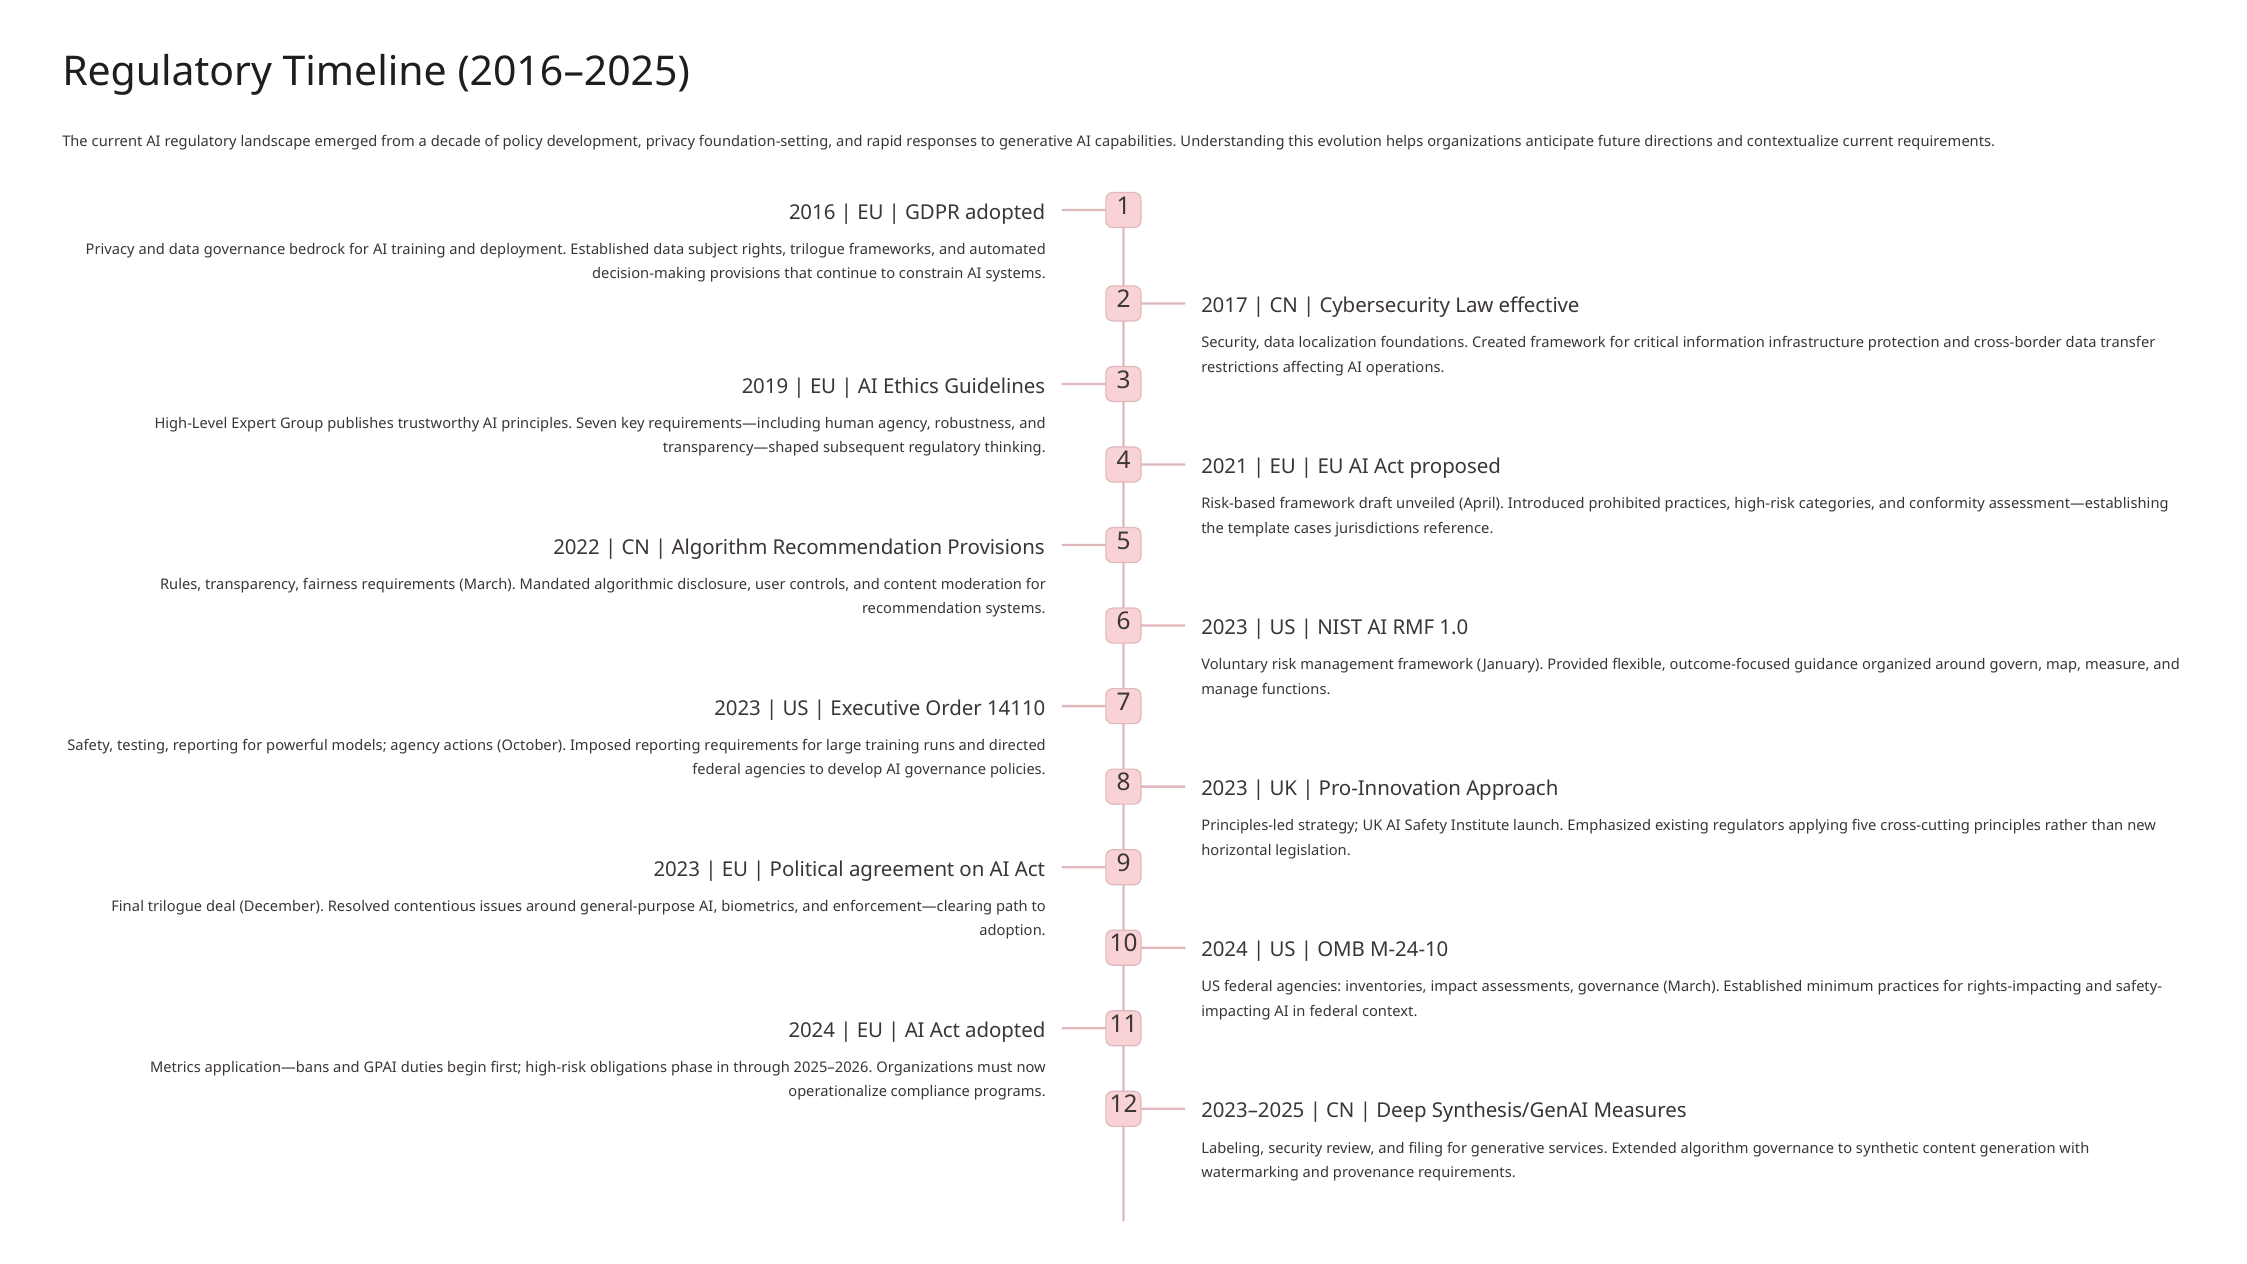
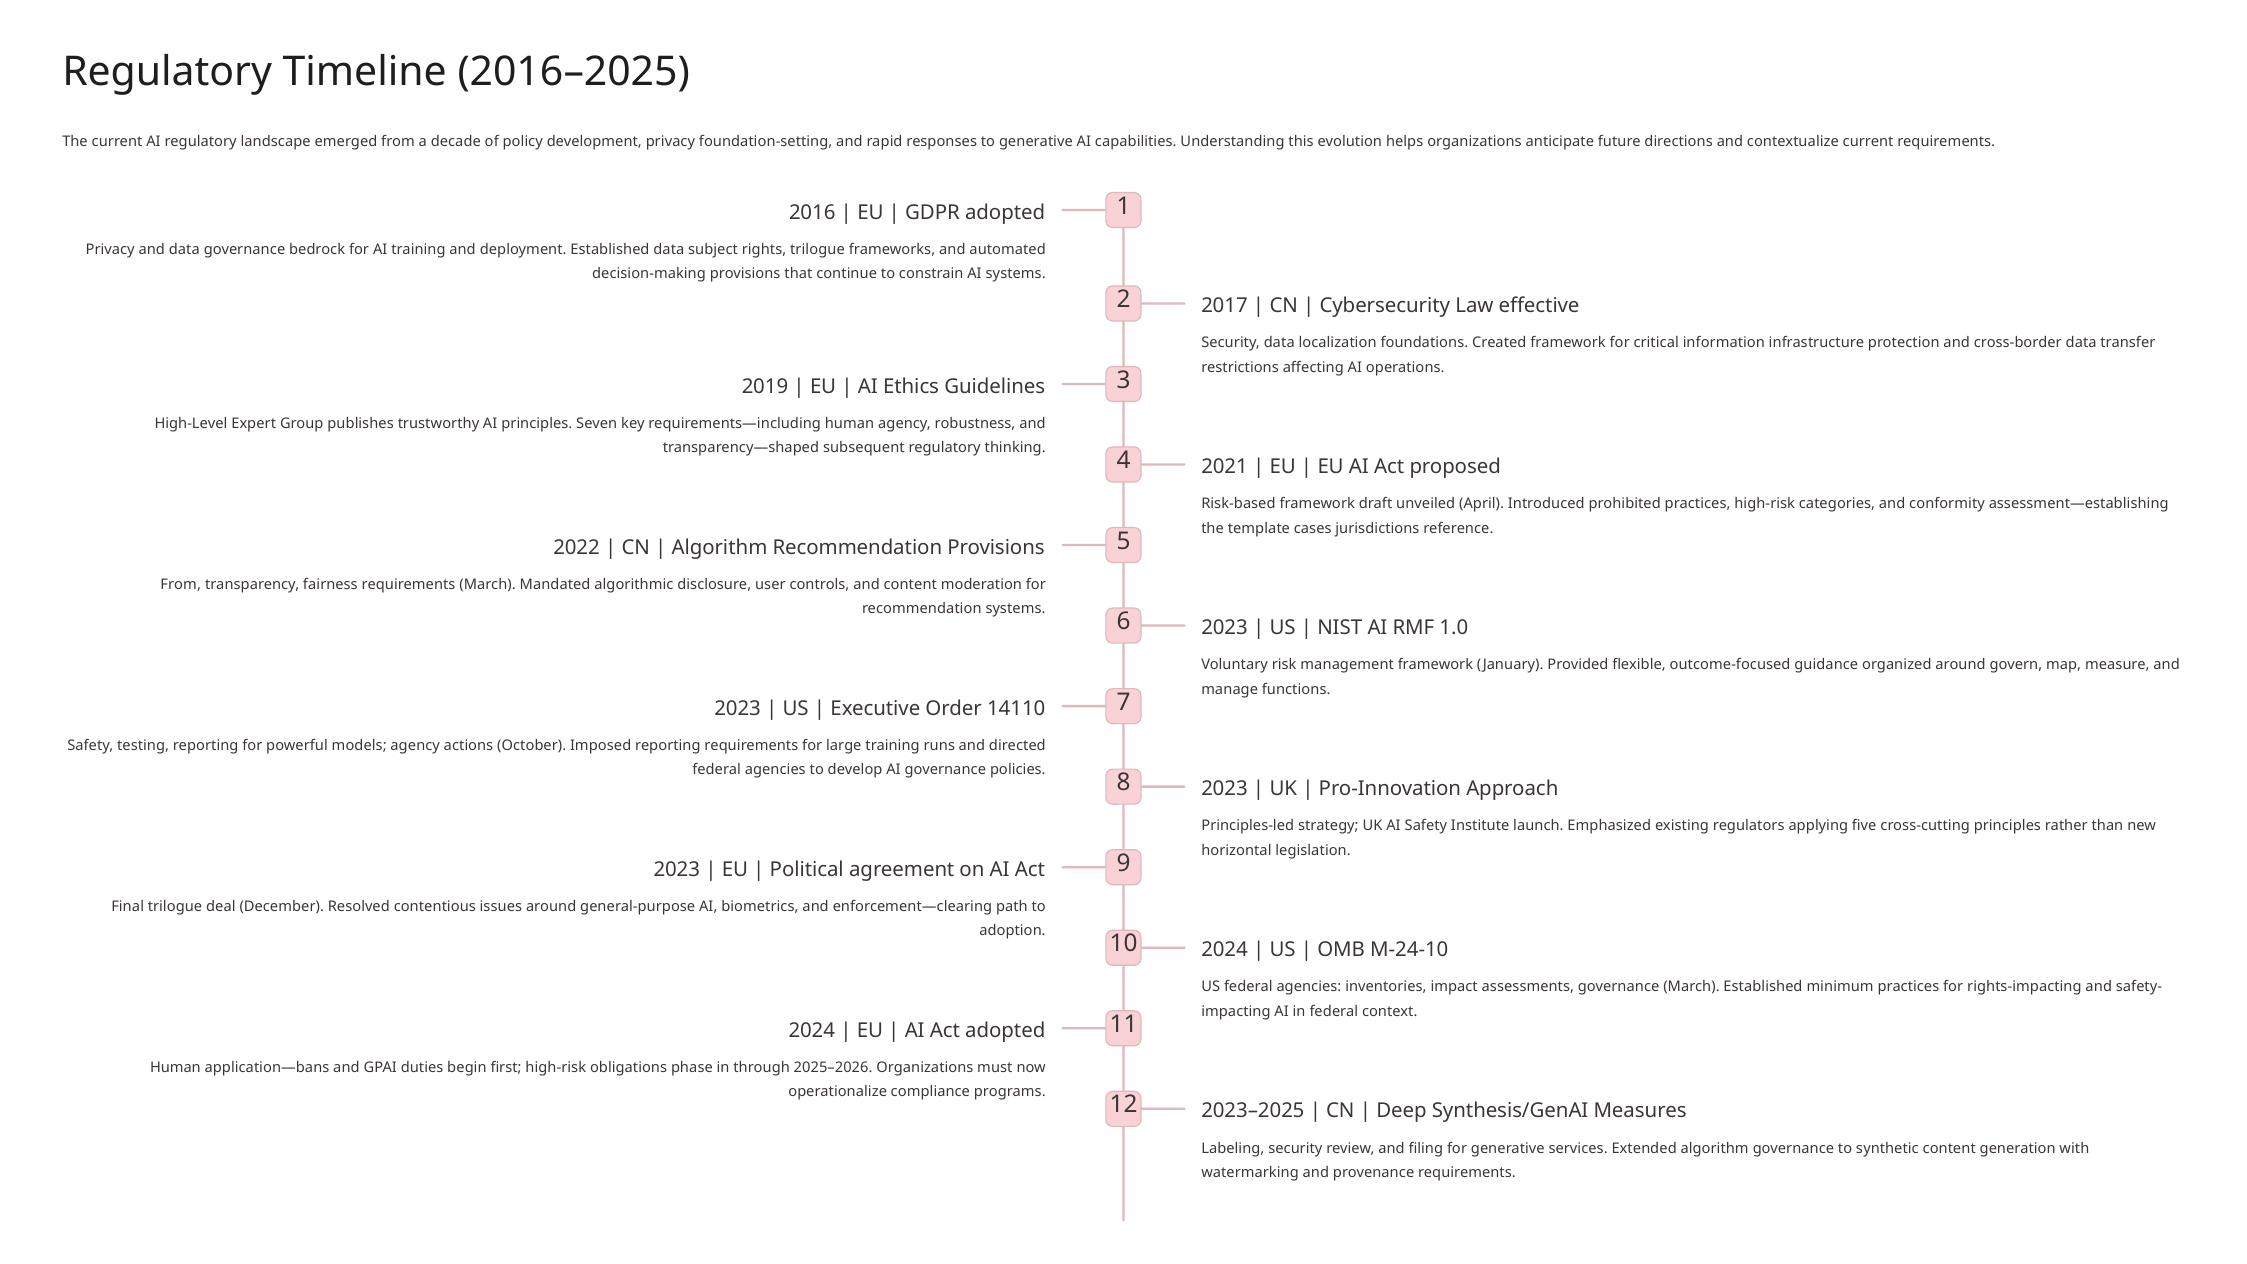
Rules at (181, 584): Rules -> From
Metrics at (175, 1068): Metrics -> Human
